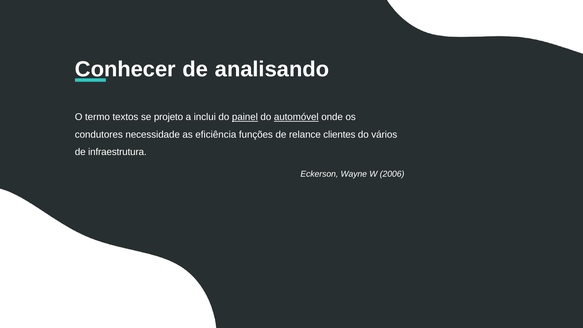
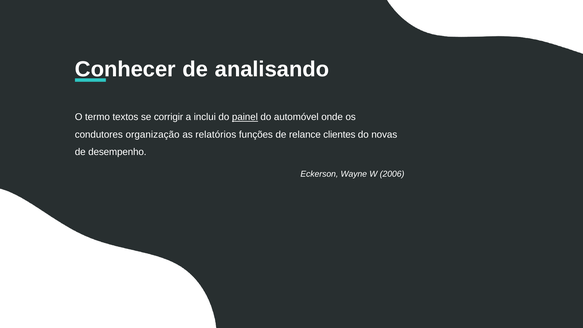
projeto: projeto -> corrigir
automóvel underline: present -> none
necessidade: necessidade -> organização
eficiência: eficiência -> relatórios
vários: vários -> novas
infraestrutura: infraestrutura -> desempenho
